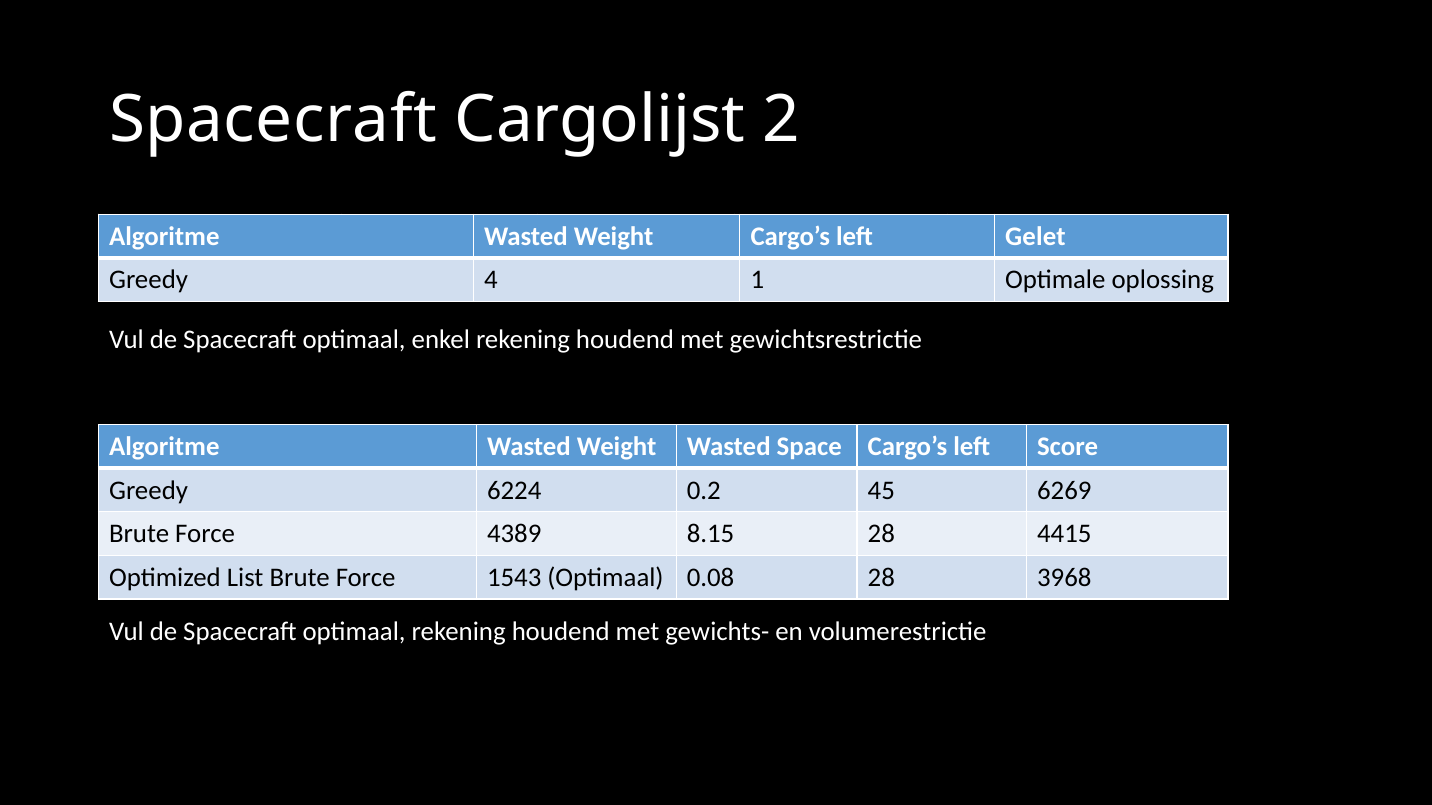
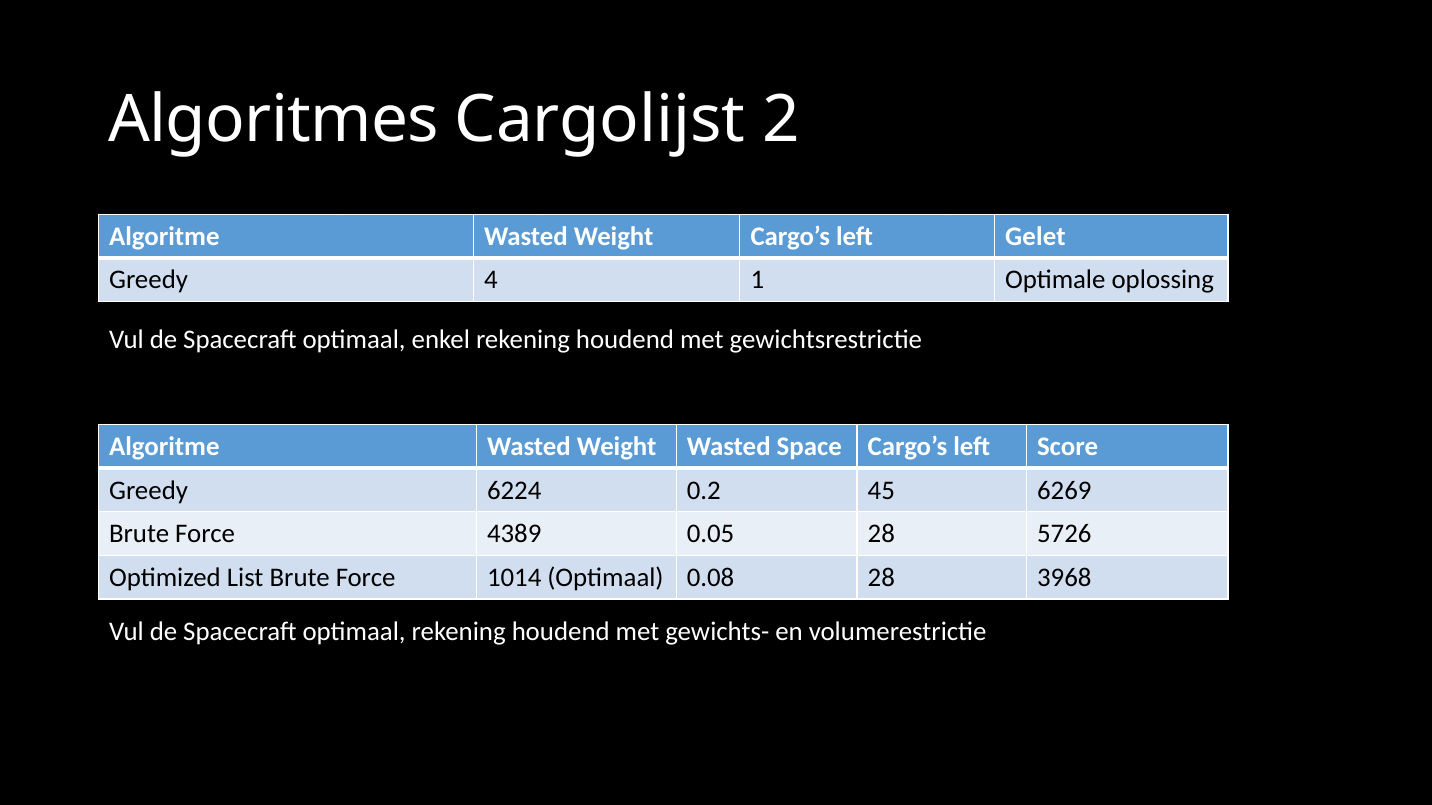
Spacecraft at (273, 120): Spacecraft -> Algoritmes
8.15: 8.15 -> 0.05
4415: 4415 -> 5726
1543: 1543 -> 1014
